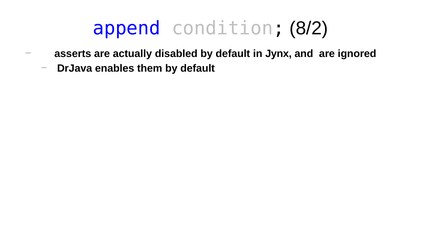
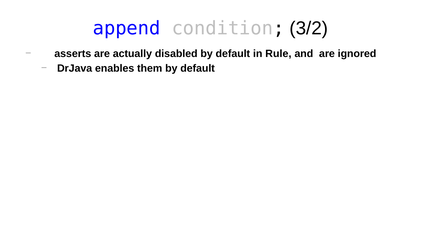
8/2: 8/2 -> 3/2
Jynx: Jynx -> Rule
